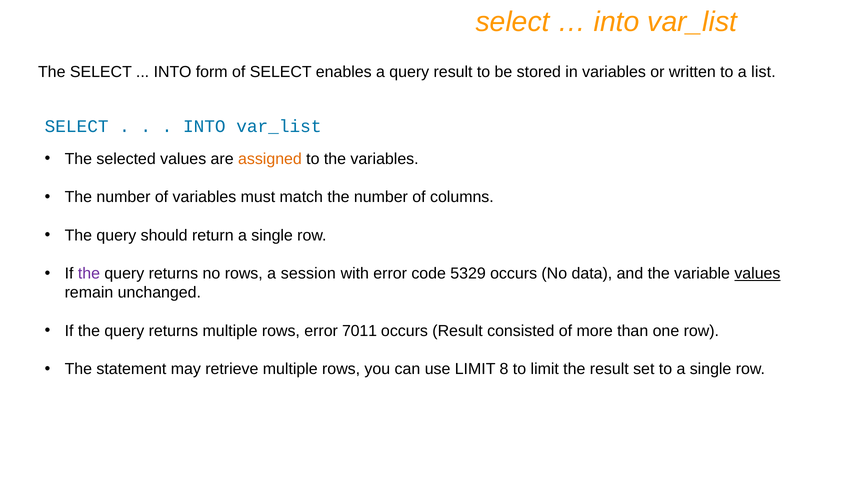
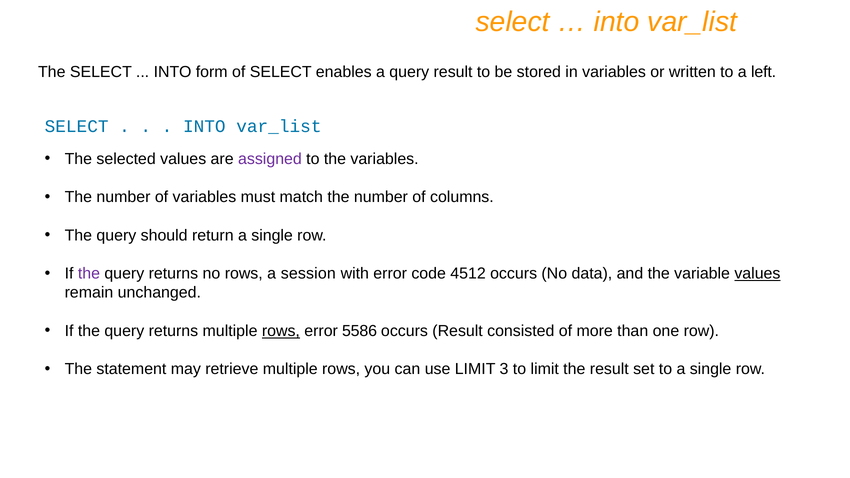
list: list -> left
assigned colour: orange -> purple
5329: 5329 -> 4512
rows at (281, 331) underline: none -> present
7011: 7011 -> 5586
8: 8 -> 3
